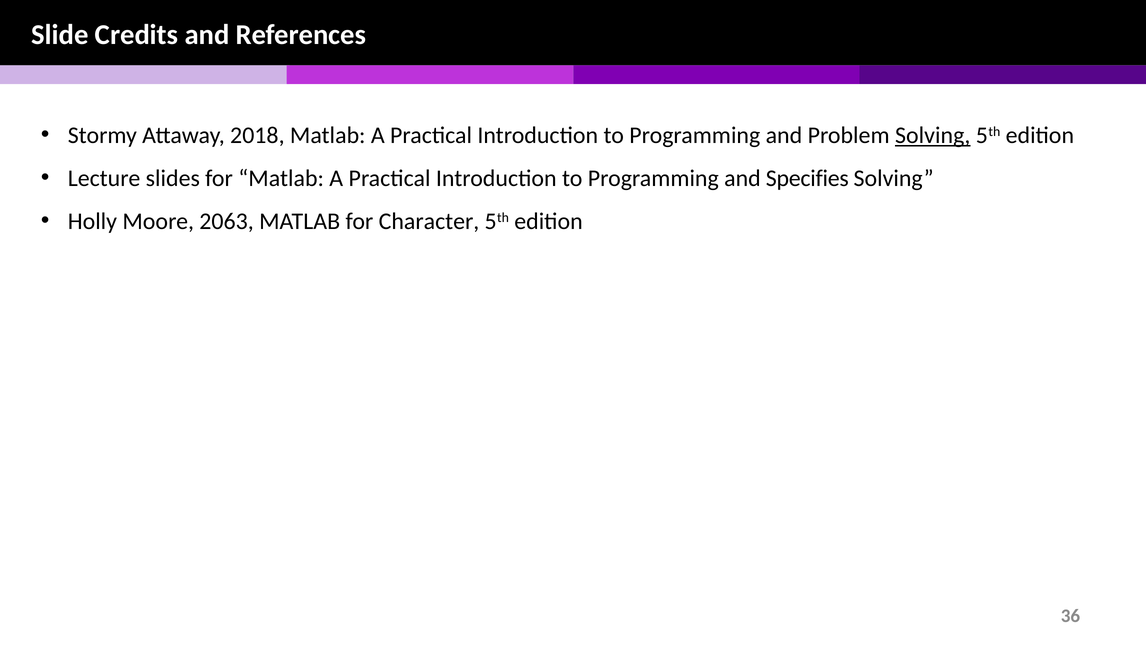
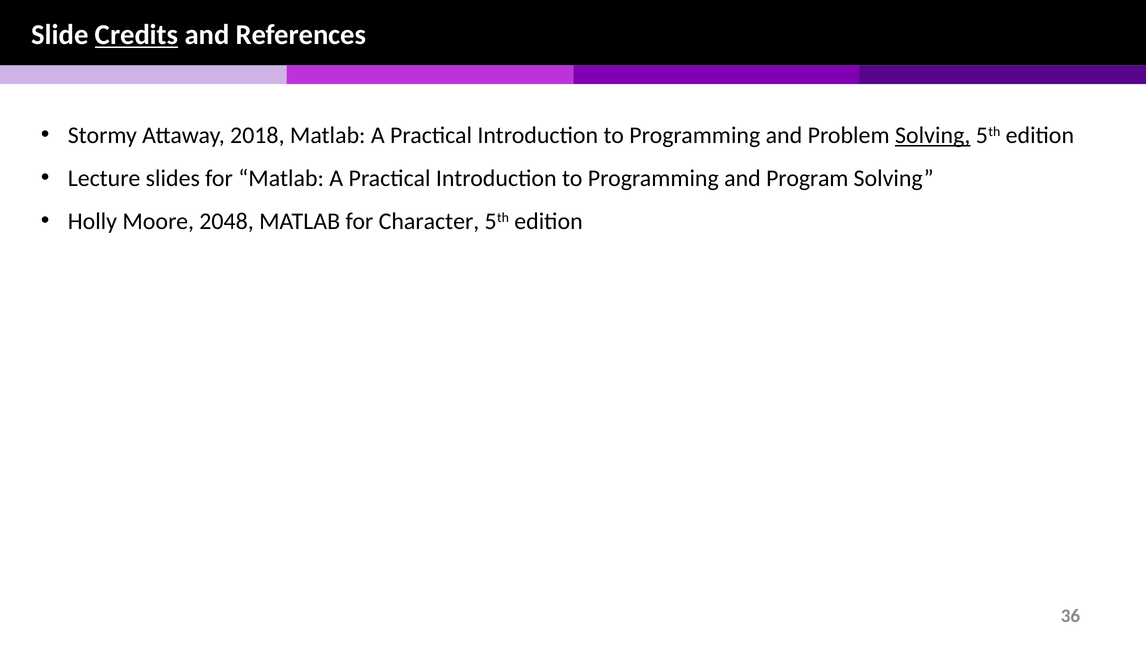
Credits underline: none -> present
Specifies: Specifies -> Program
2063: 2063 -> 2048
